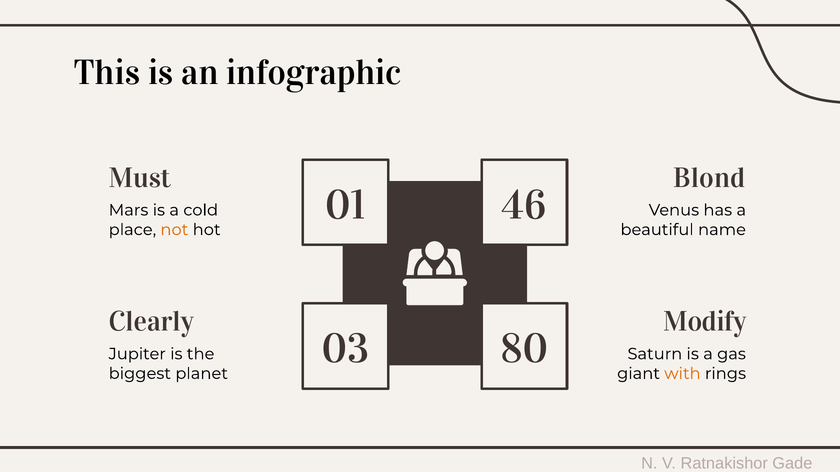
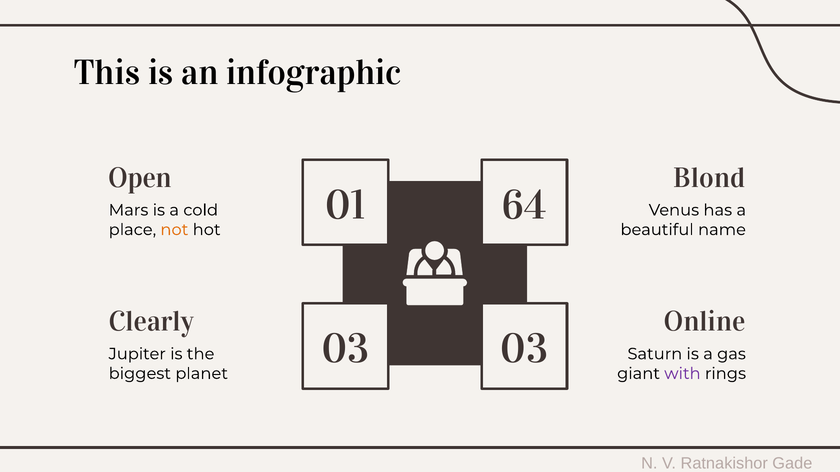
Must: Must -> Open
46: 46 -> 64
Modify: Modify -> Online
03 80: 80 -> 03
with colour: orange -> purple
